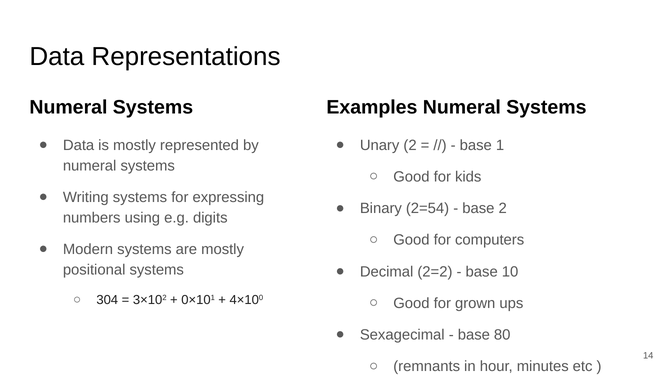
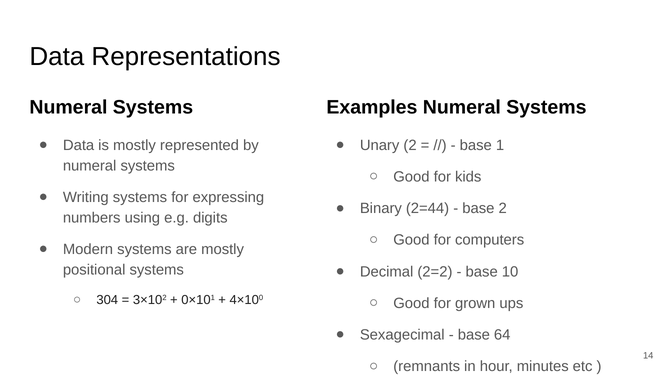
2=54: 2=54 -> 2=44
80: 80 -> 64
